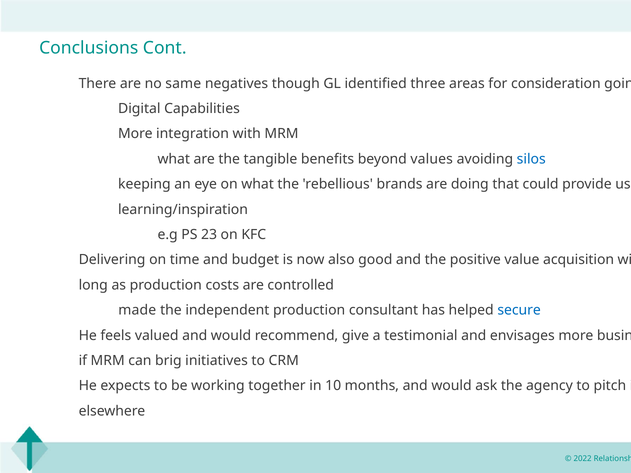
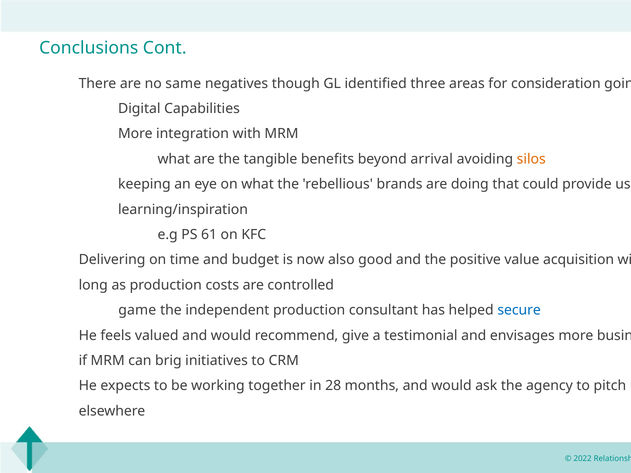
values: values -> arrival
silos colour: blue -> orange
23: 23 -> 61
made: made -> game
10: 10 -> 28
